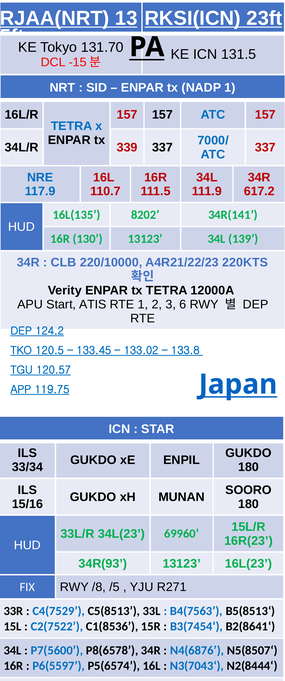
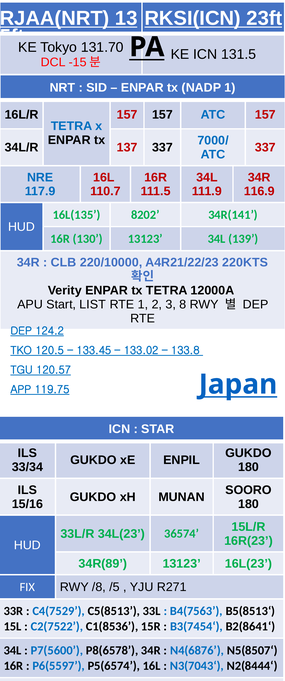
339: 339 -> 137
617.2: 617.2 -> 116.9
ATIS: ATIS -> LIST
6: 6 -> 8
69960: 69960 -> 36574
34R(93: 34R(93 -> 34R(89
